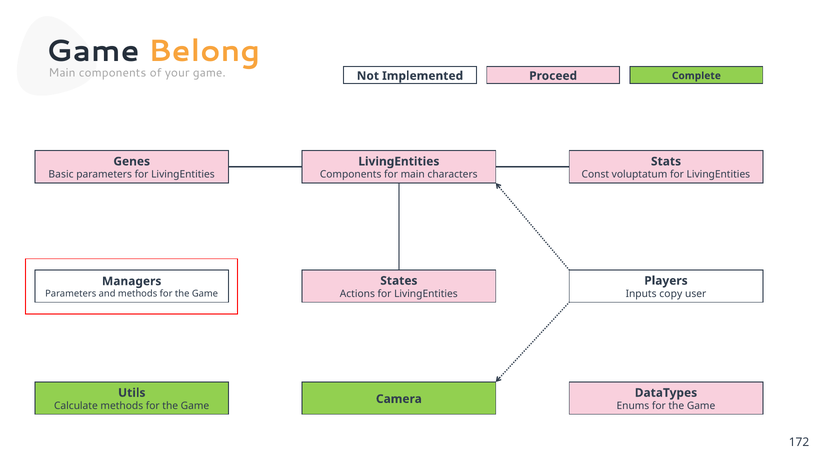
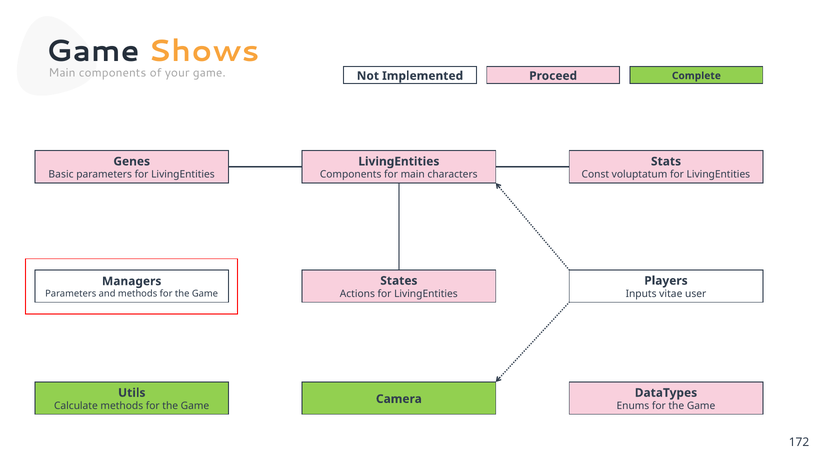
Belong: Belong -> Shows
copy: copy -> vitae
